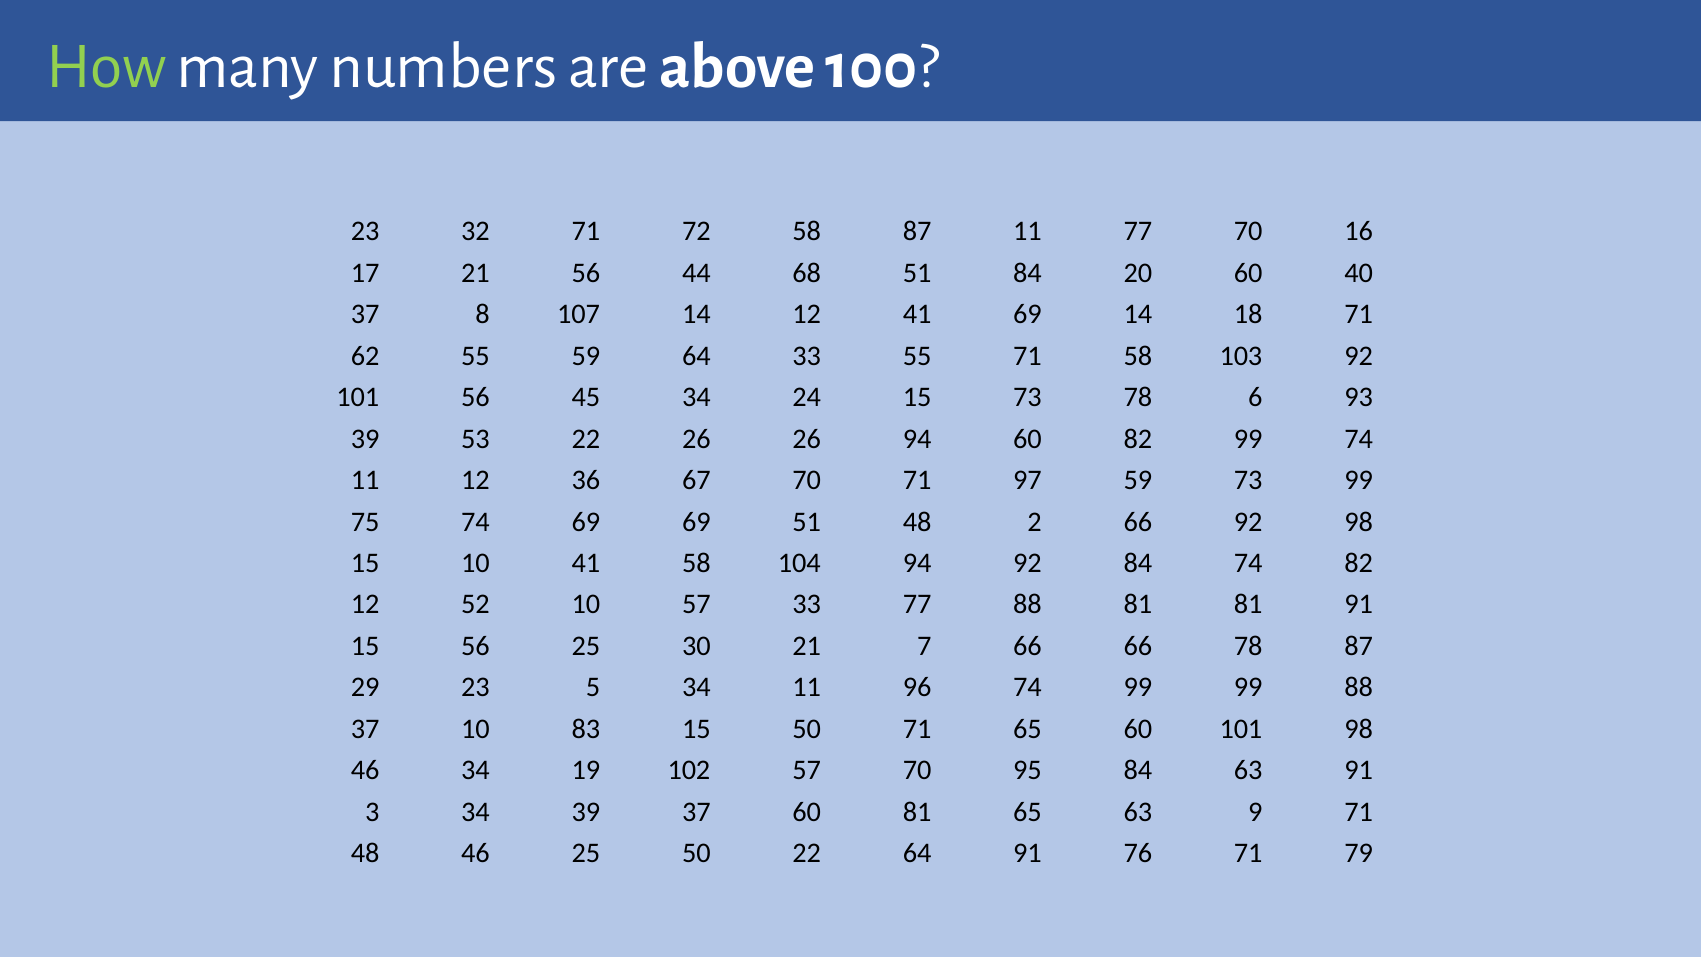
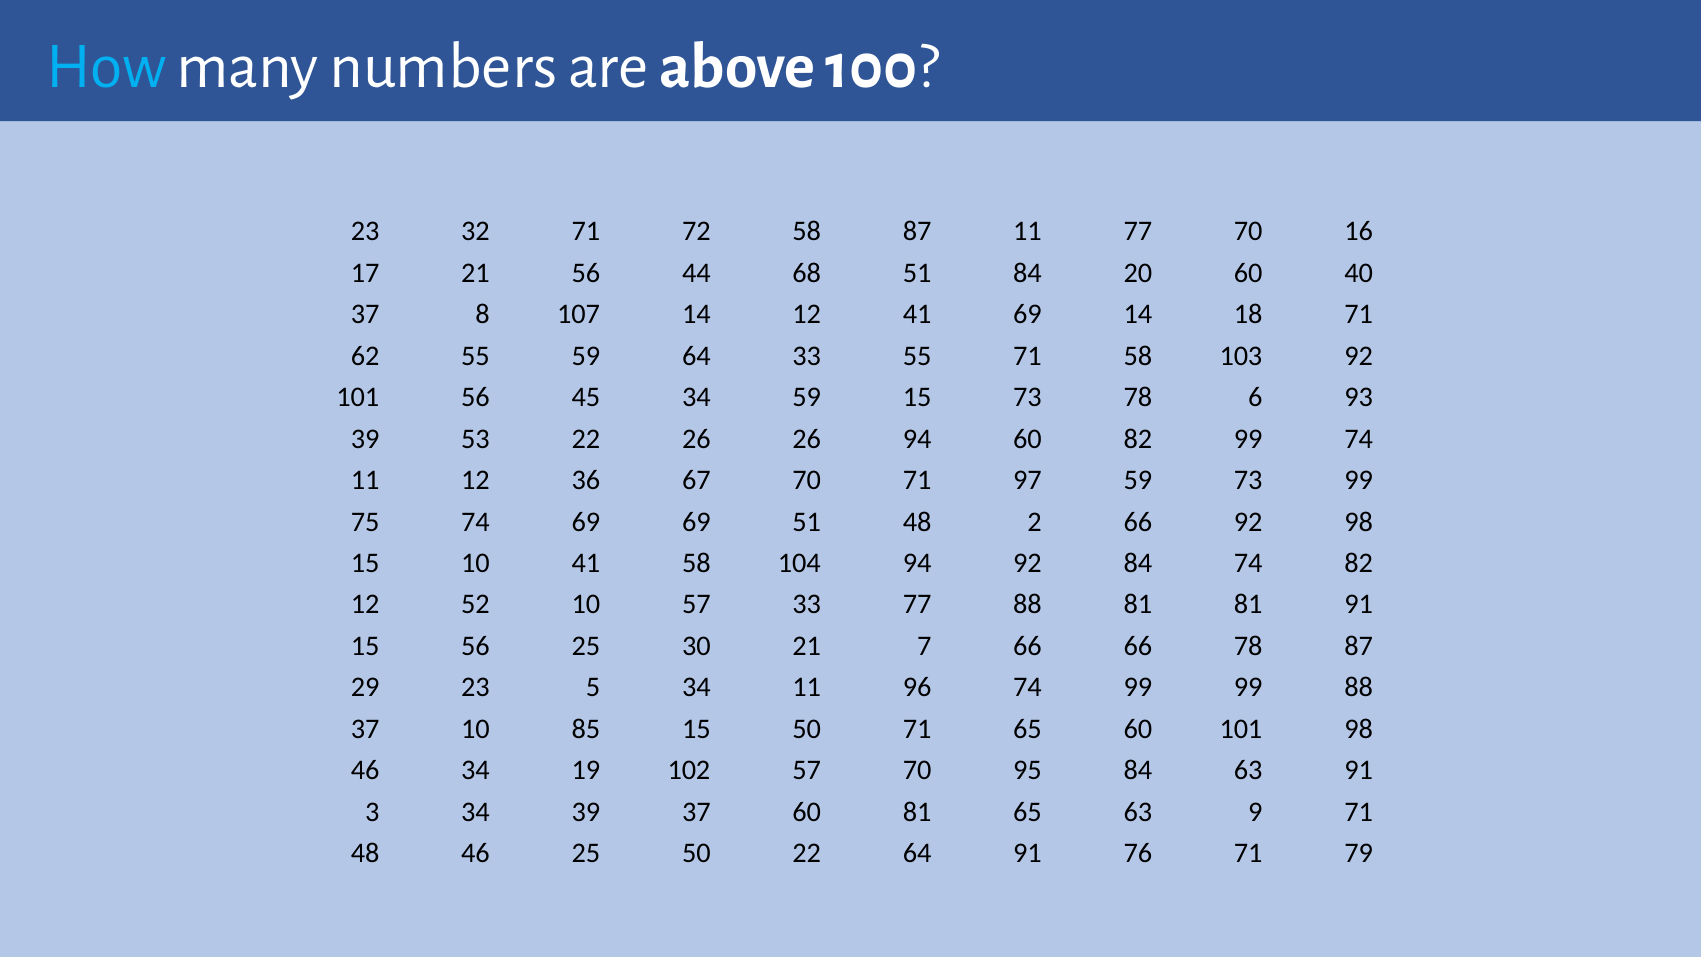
How colour: light green -> light blue
34 24: 24 -> 59
83: 83 -> 85
